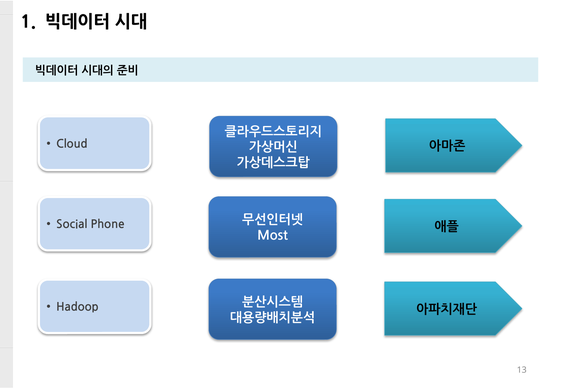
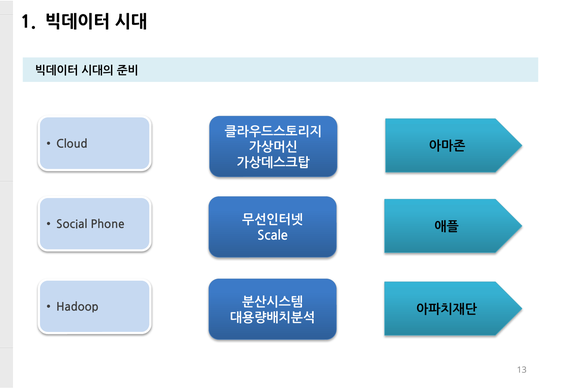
Most: Most -> Scale
